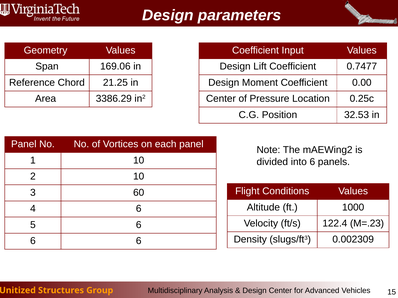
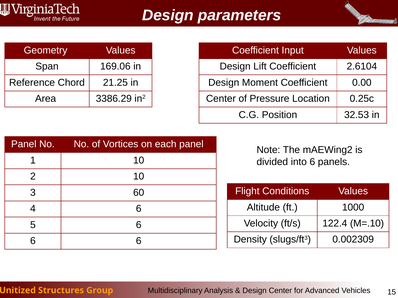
0.7477: 0.7477 -> 2.6104
M=.23: M=.23 -> M=.10
